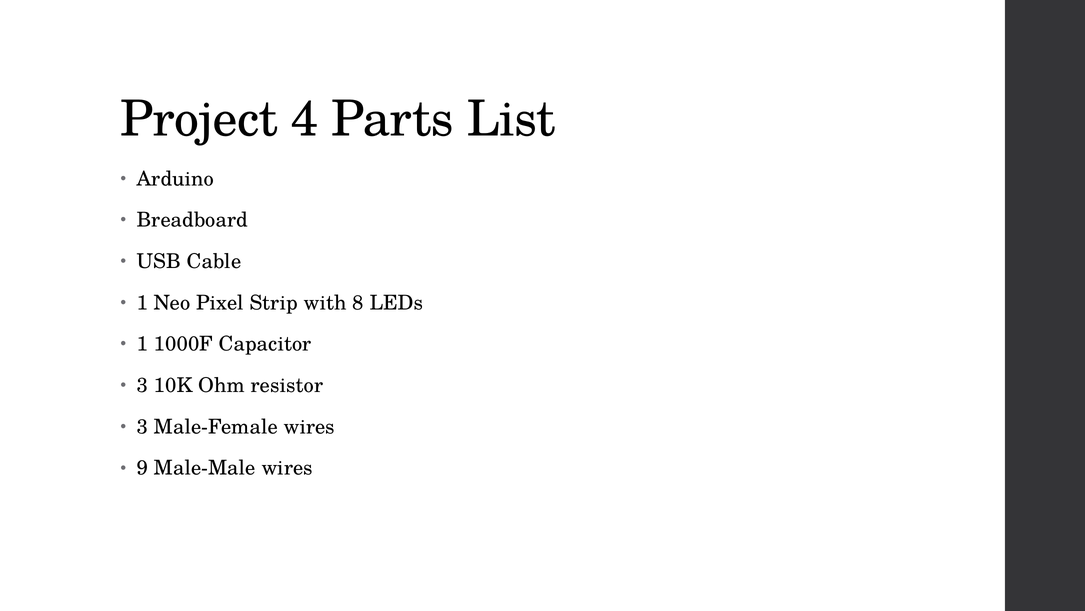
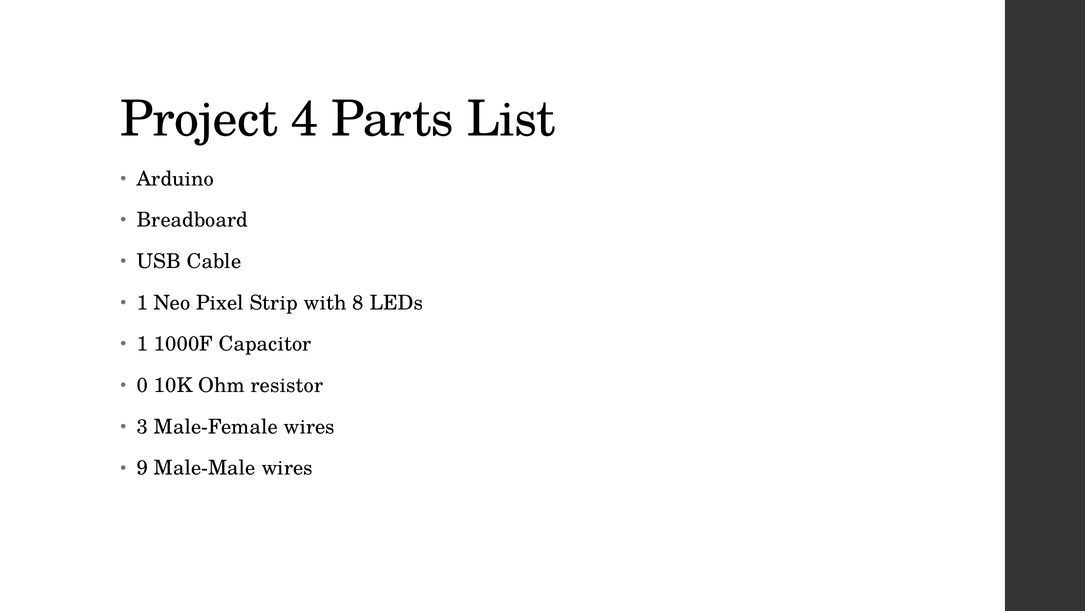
3 at (142, 385): 3 -> 0
